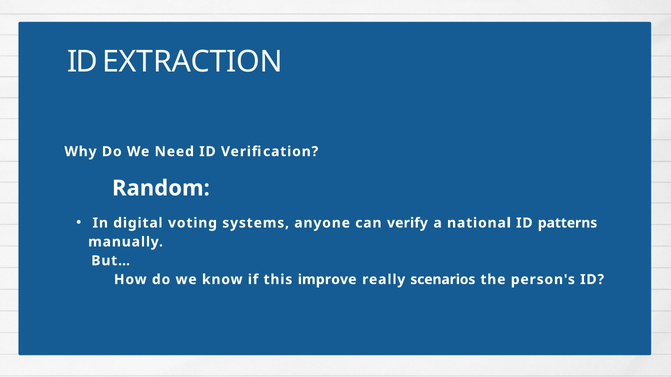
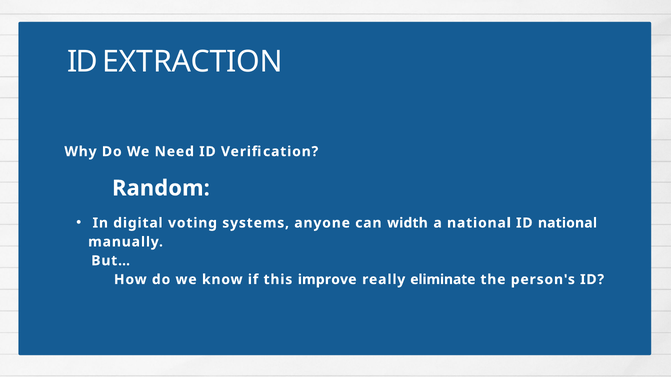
verify: verify -> width
ID patterns: patterns -> national
scenarios: scenarios -> eliminate
